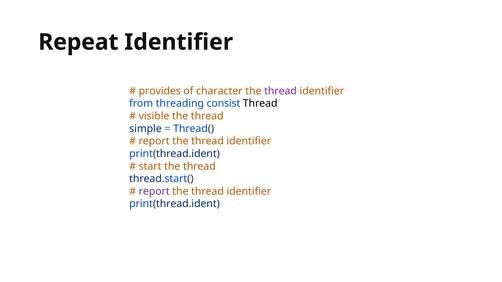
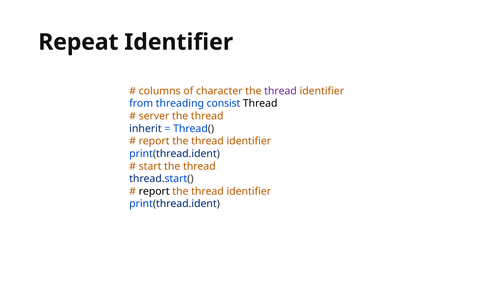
provides: provides -> columns
visible: visible -> server
simple: simple -> inherit
report at (154, 192) colour: purple -> black
